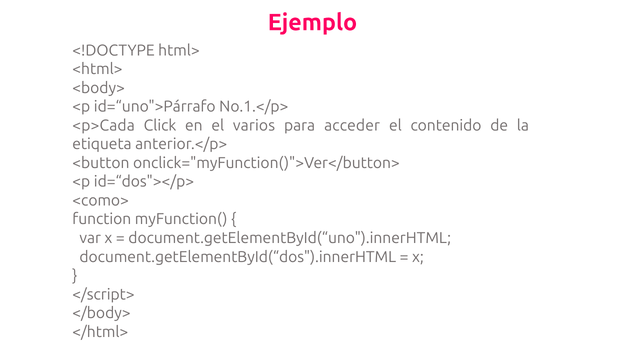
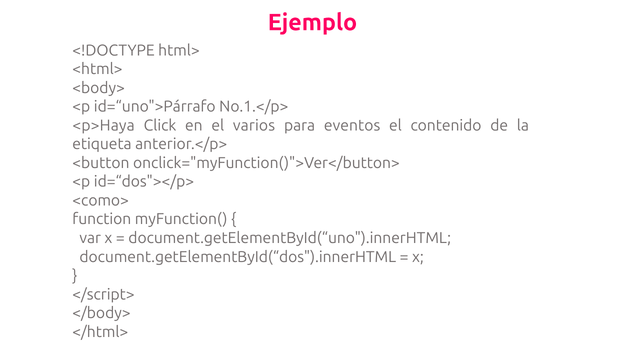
<p>Cada: <p>Cada -> <p>Haya
acceder: acceder -> eventos
